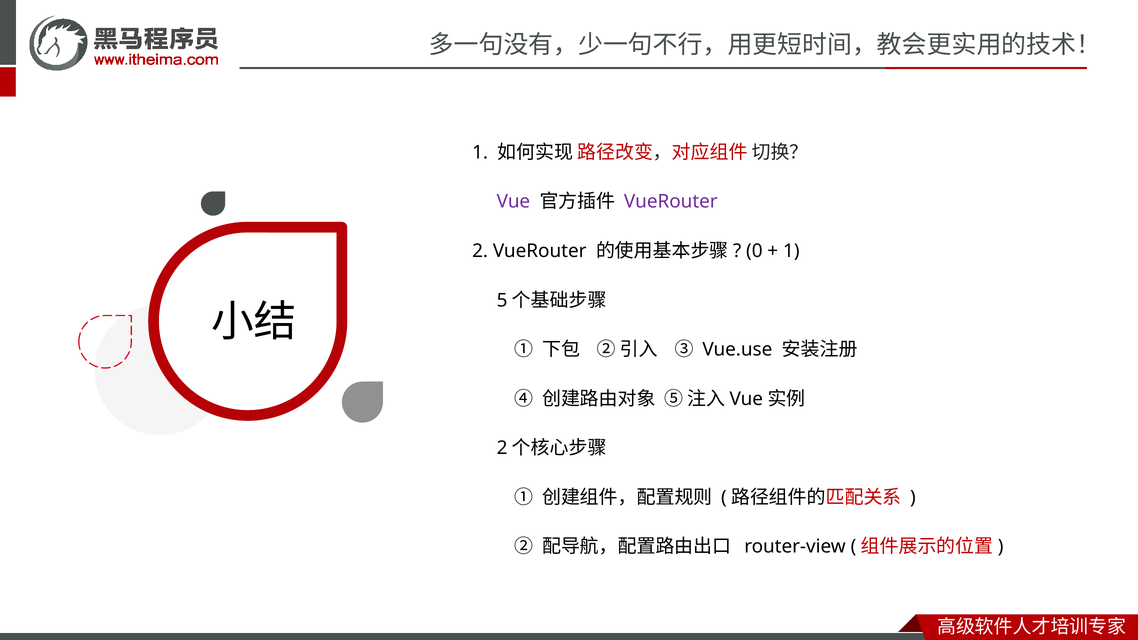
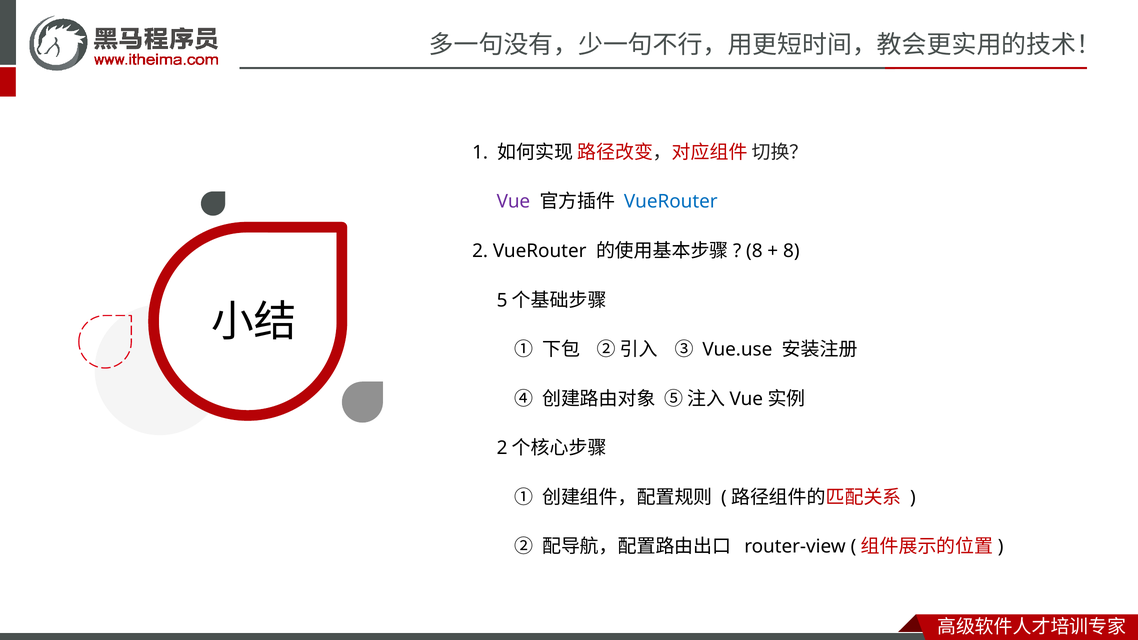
VueRouter at (671, 202) colour: purple -> blue
0 at (754, 251): 0 -> 8
1 at (791, 251): 1 -> 8
